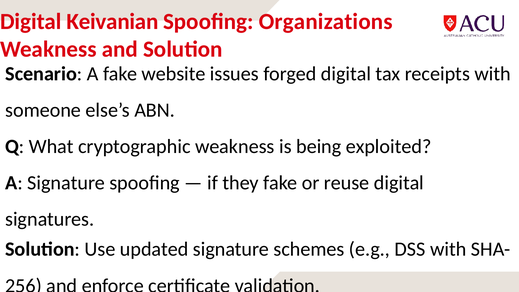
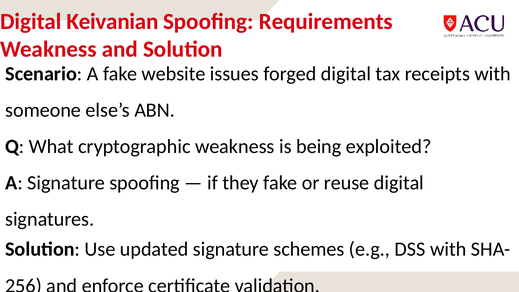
Organizations: Organizations -> Requirements
